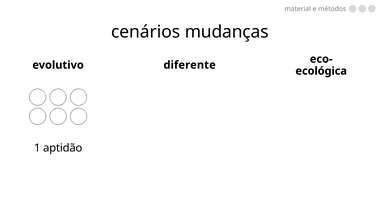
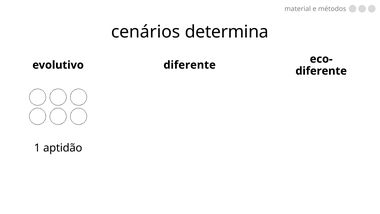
mudanças: mudanças -> determina
ecológica at (321, 71): ecológica -> diferente
